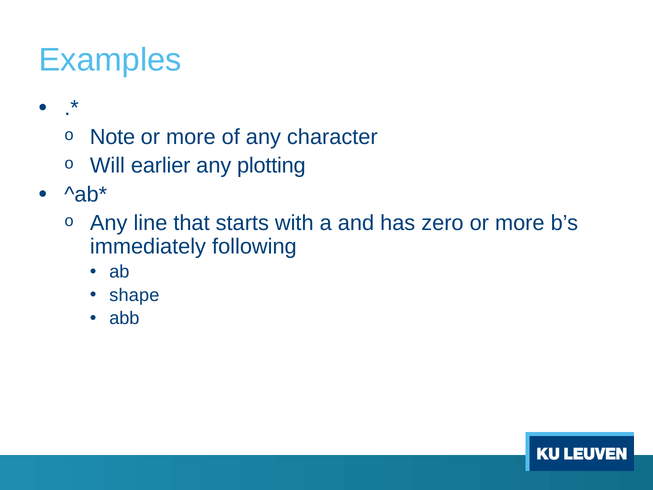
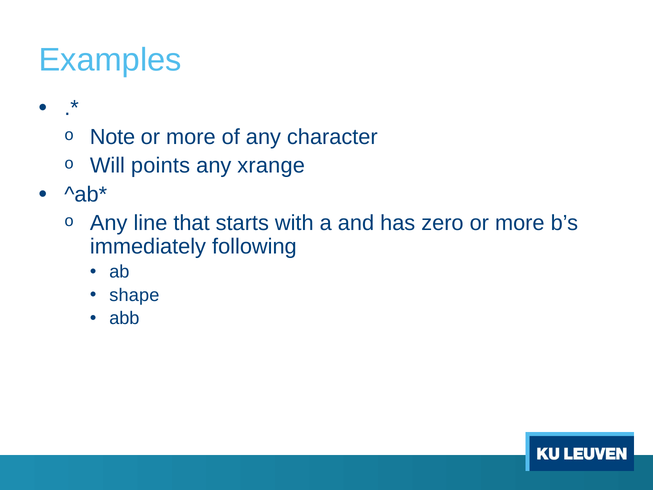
earlier: earlier -> points
plotting: plotting -> xrange
